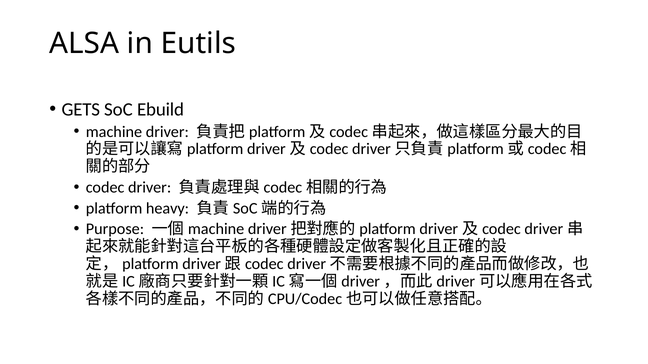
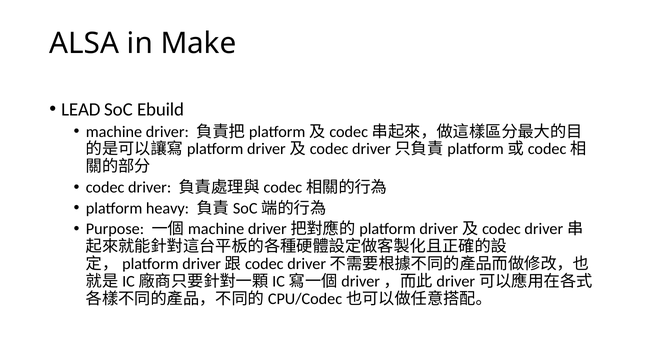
Eutils: Eutils -> Make
GETS: GETS -> LEAD
